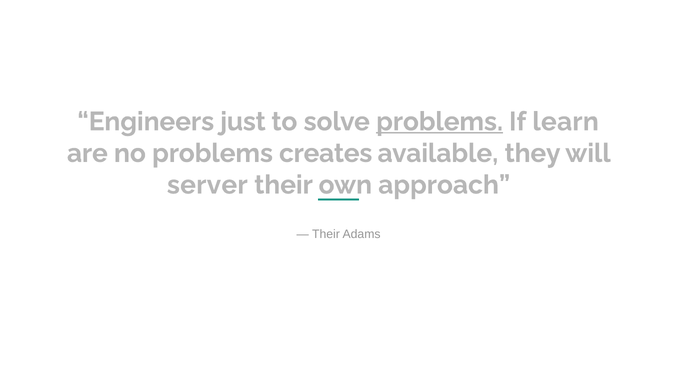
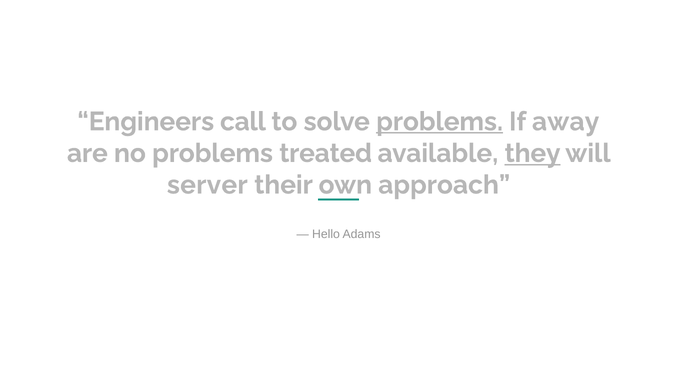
just: just -> call
learn: learn -> away
creates: creates -> treated
they underline: none -> present
Their at (326, 234): Their -> Hello
